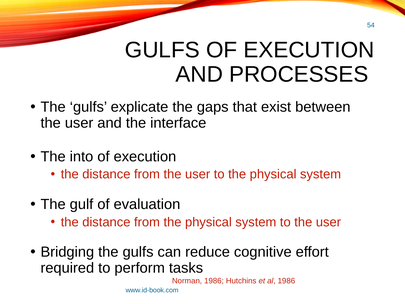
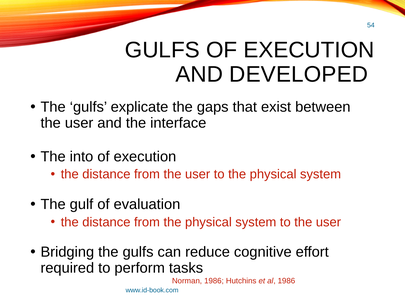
PROCESSES: PROCESSES -> DEVELOPED
